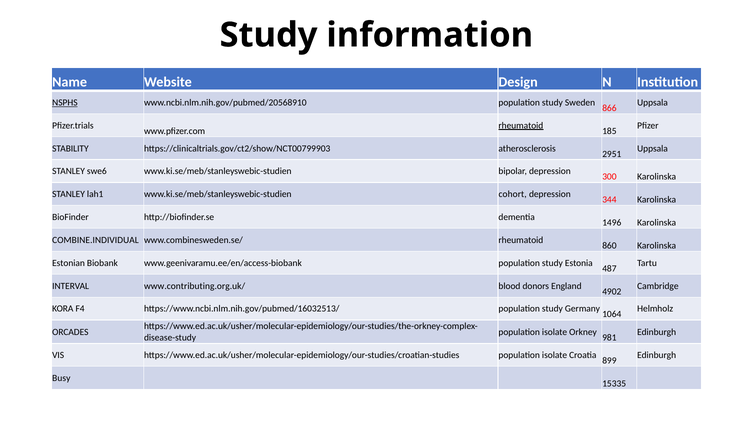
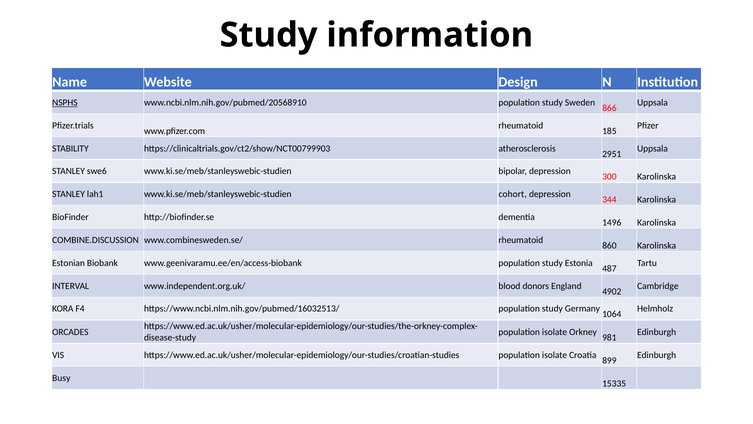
rheumatoid at (521, 125) underline: present -> none
COMBINE.INDIVIDUAL: COMBINE.INDIVIDUAL -> COMBINE.DISCUSSION
www.contributing.org.uk/: www.contributing.org.uk/ -> www.independent.org.uk/
